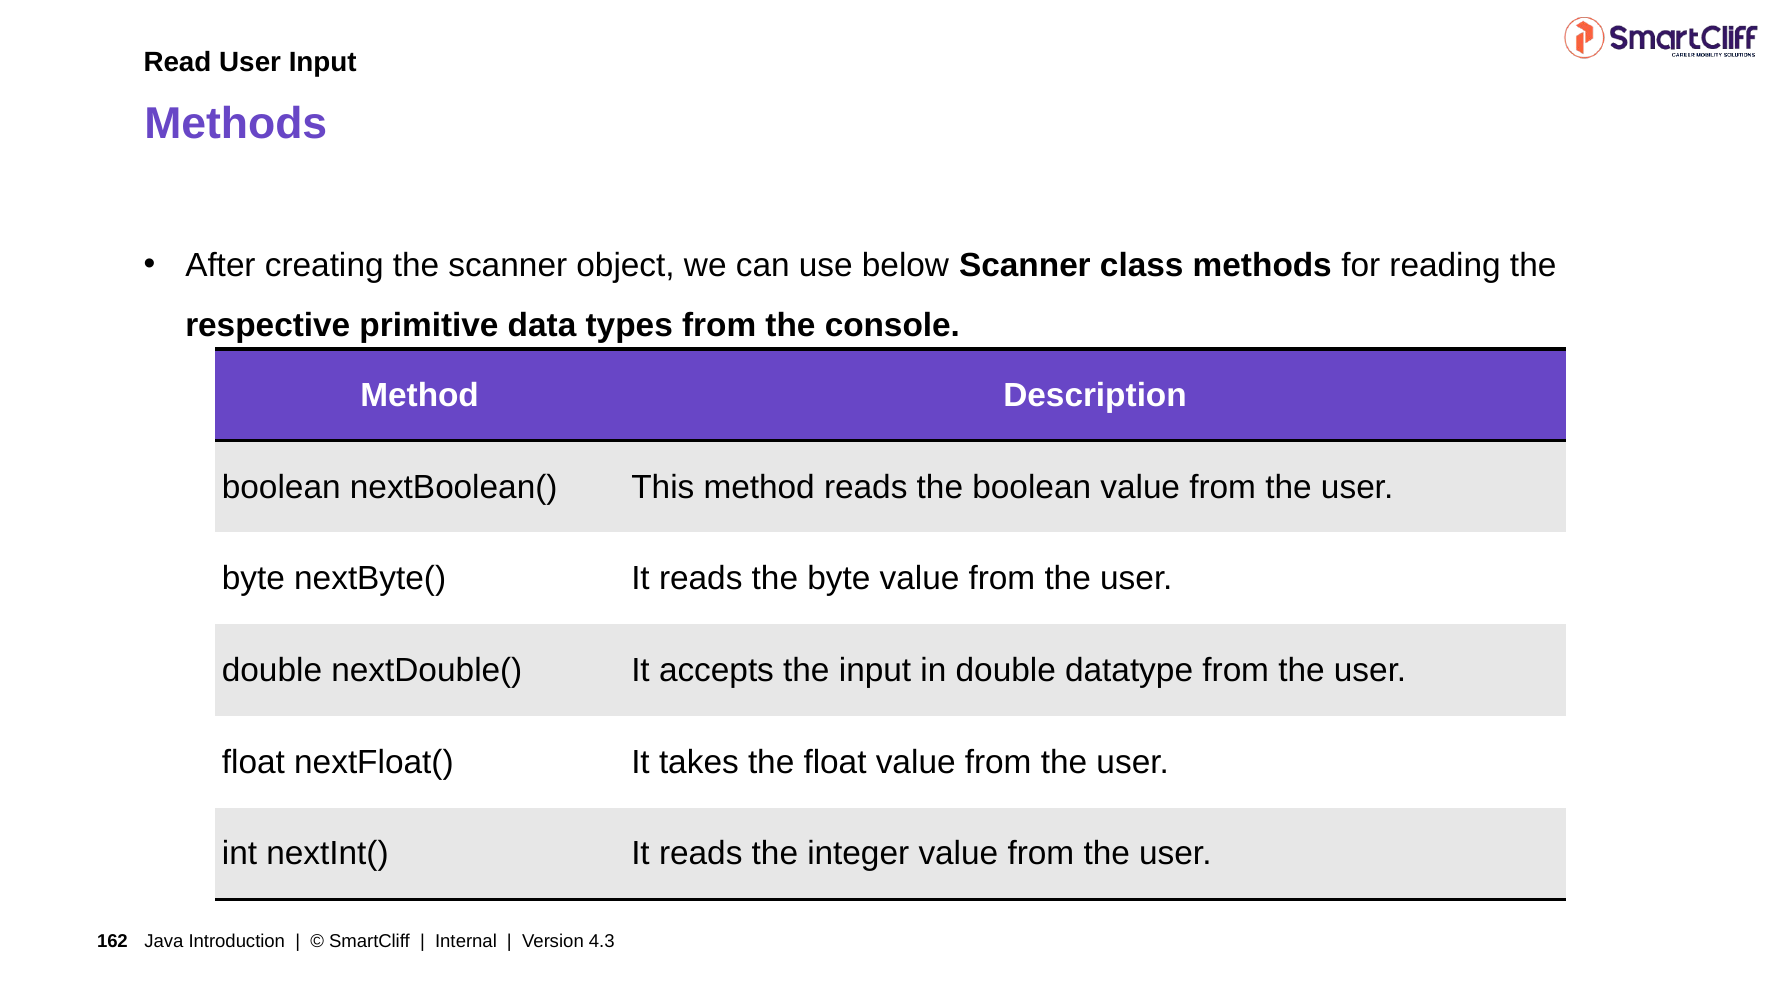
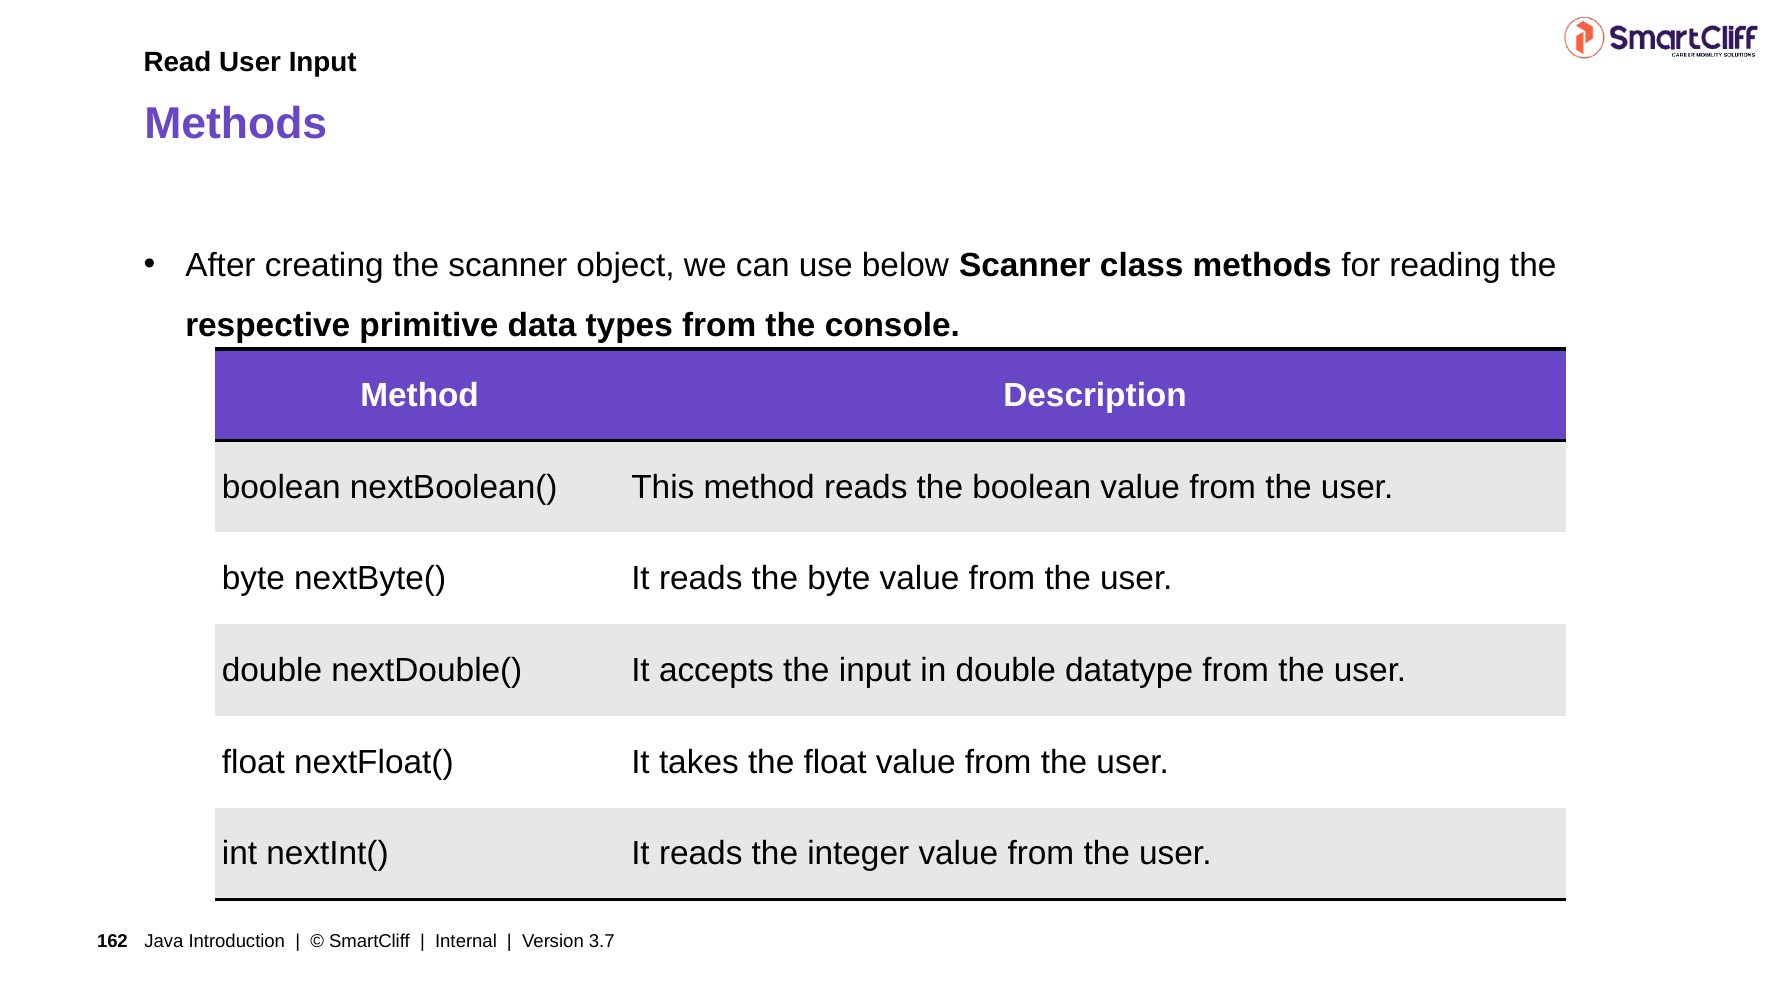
4.3: 4.3 -> 3.7
